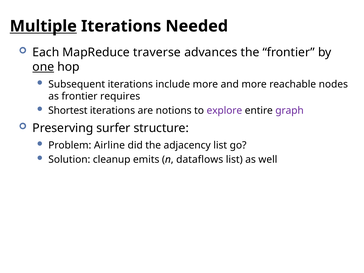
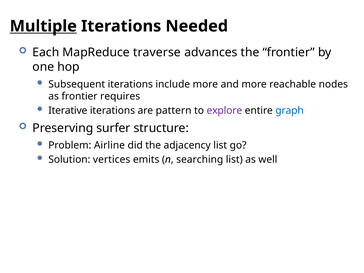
one underline: present -> none
Shortest: Shortest -> Iterative
notions: notions -> pattern
graph colour: purple -> blue
cleanup: cleanup -> vertices
dataflows: dataflows -> searching
